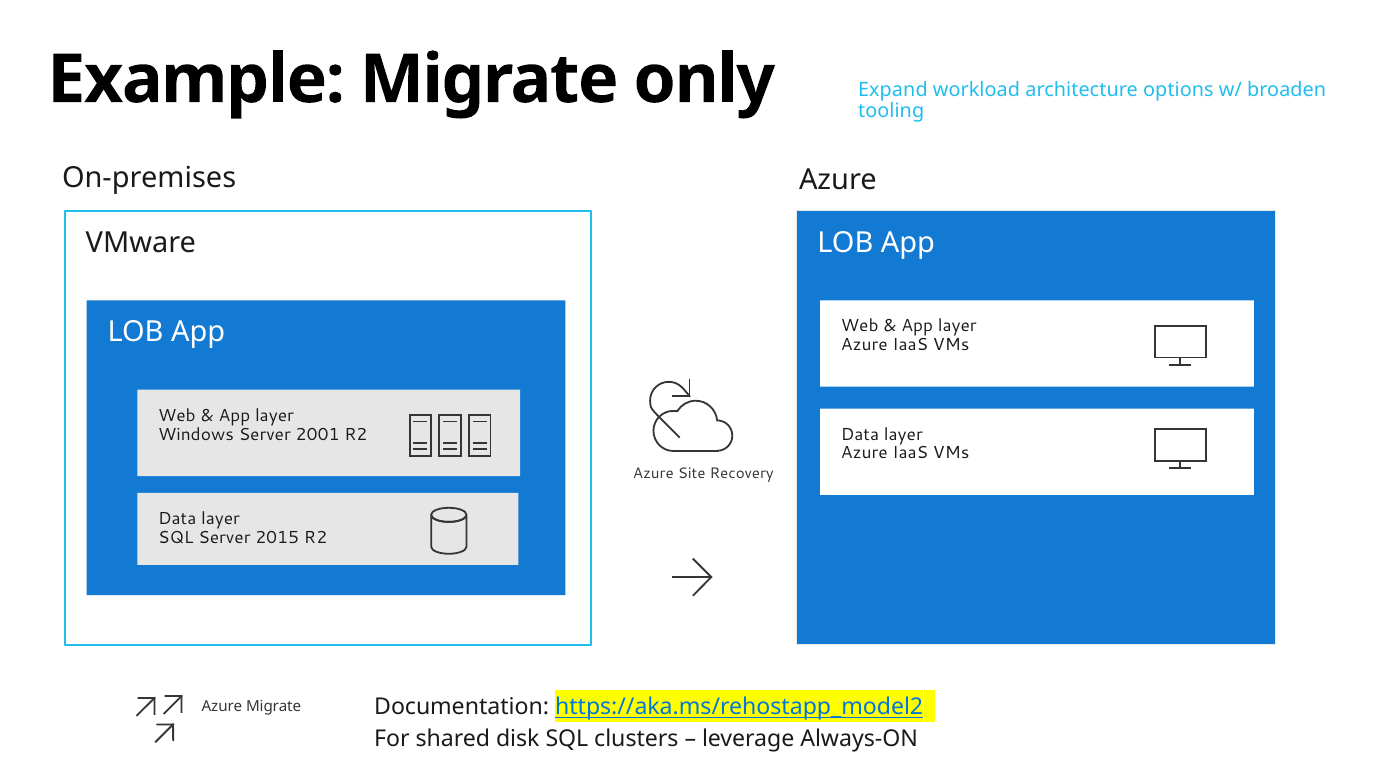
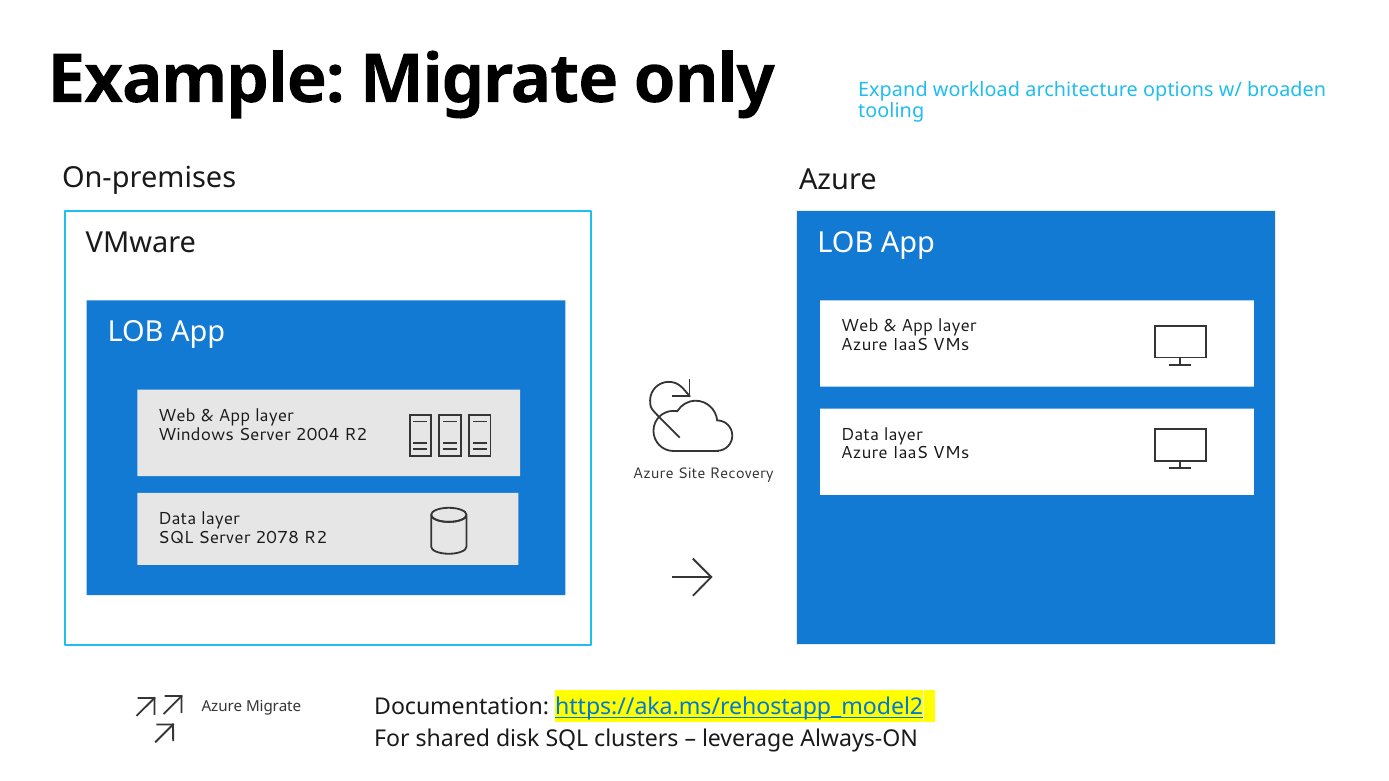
2001: 2001 -> 2004
2015: 2015 -> 2078
